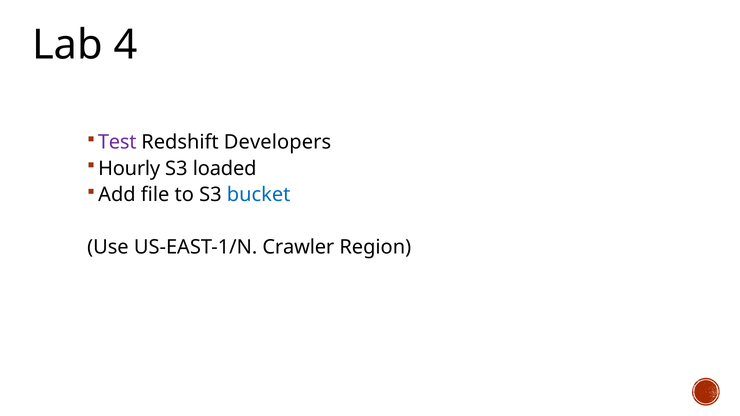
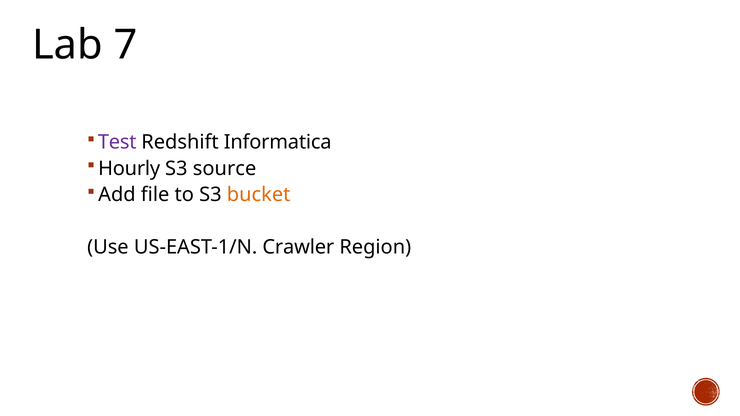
4: 4 -> 7
Developers: Developers -> Informatica
loaded: loaded -> source
bucket colour: blue -> orange
